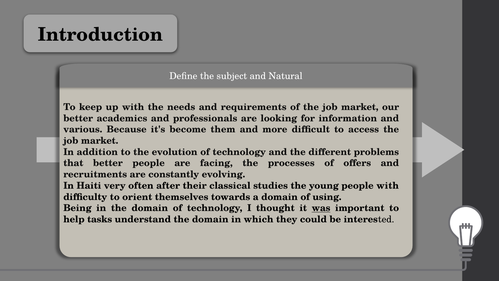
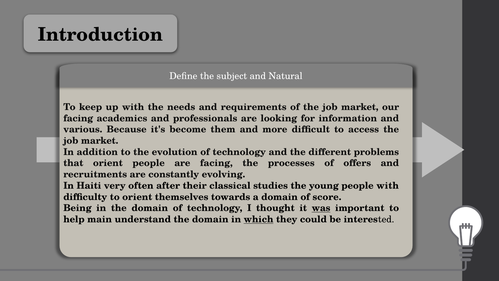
better at (78, 118): better -> facing
that better: better -> orient
using: using -> score
tasks: tasks -> main
which underline: none -> present
